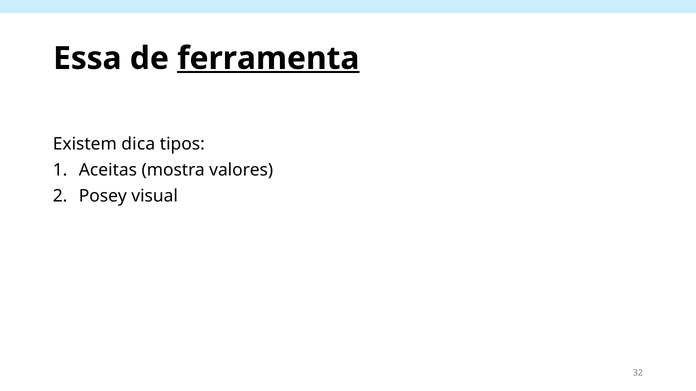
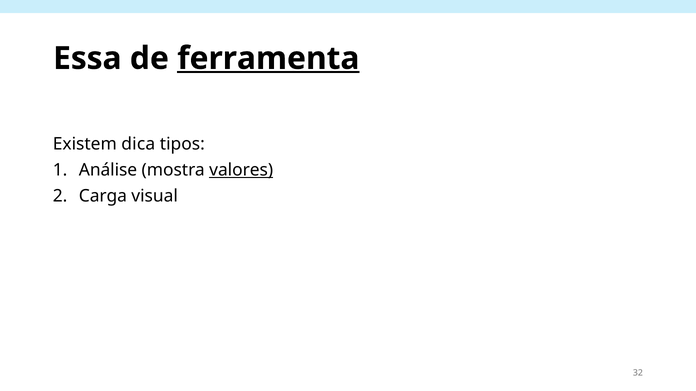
Aceitas: Aceitas -> Análise
valores underline: none -> present
Posey: Posey -> Carga
